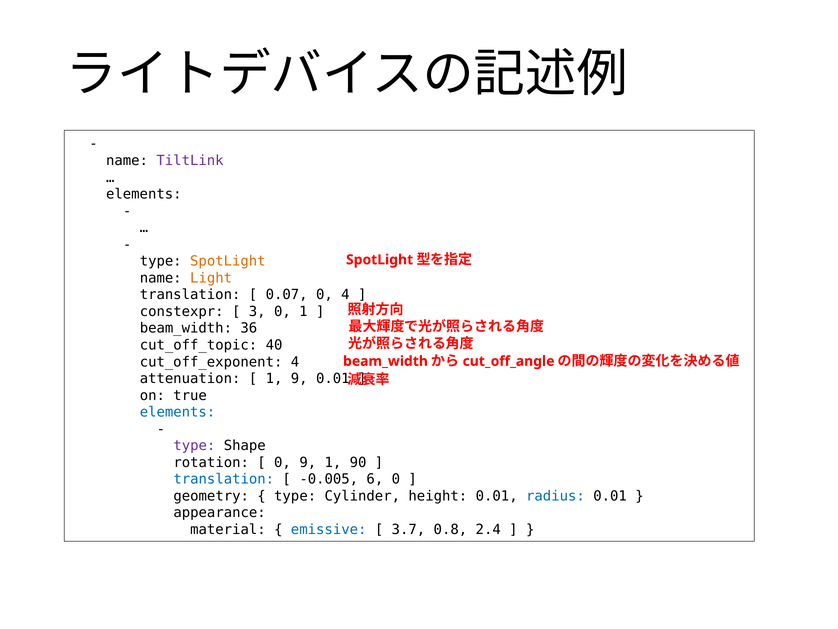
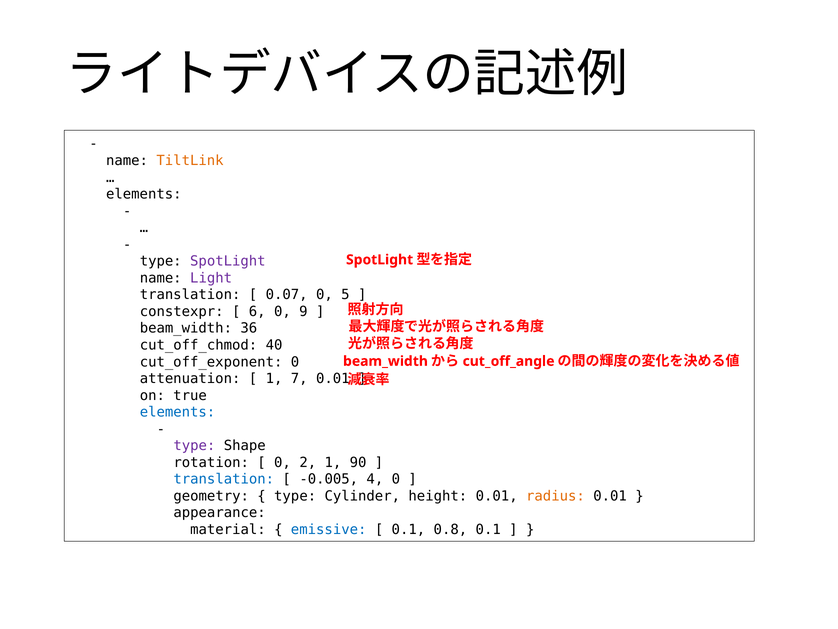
TiltLink colour: purple -> orange
SpotLight at (228, 261) colour: orange -> purple
Light colour: orange -> purple
0 4: 4 -> 5
3: 3 -> 6
0 1: 1 -> 9
cut_off_topic: cut_off_topic -> cut_off_chmod
cut_off_exponent 4: 4 -> 0
1 9: 9 -> 7
0 9: 9 -> 2
6: 6 -> 4
radius colour: blue -> orange
3.7 at (408, 529): 3.7 -> 0.1
0.8 2.4: 2.4 -> 0.1
